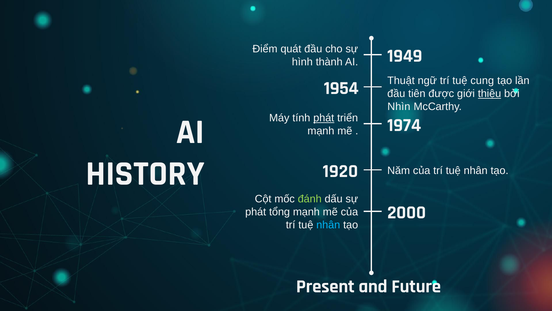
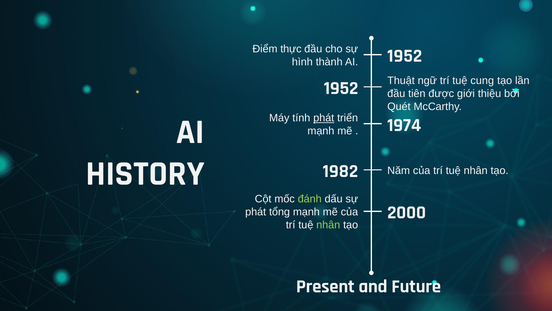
quát: quát -> thực
AI 1949: 1949 -> 1952
1954 at (341, 88): 1954 -> 1952
thiệu underline: present -> none
Nhìn: Nhìn -> Quét
1920: 1920 -> 1982
nhân at (328, 225) colour: light blue -> light green
